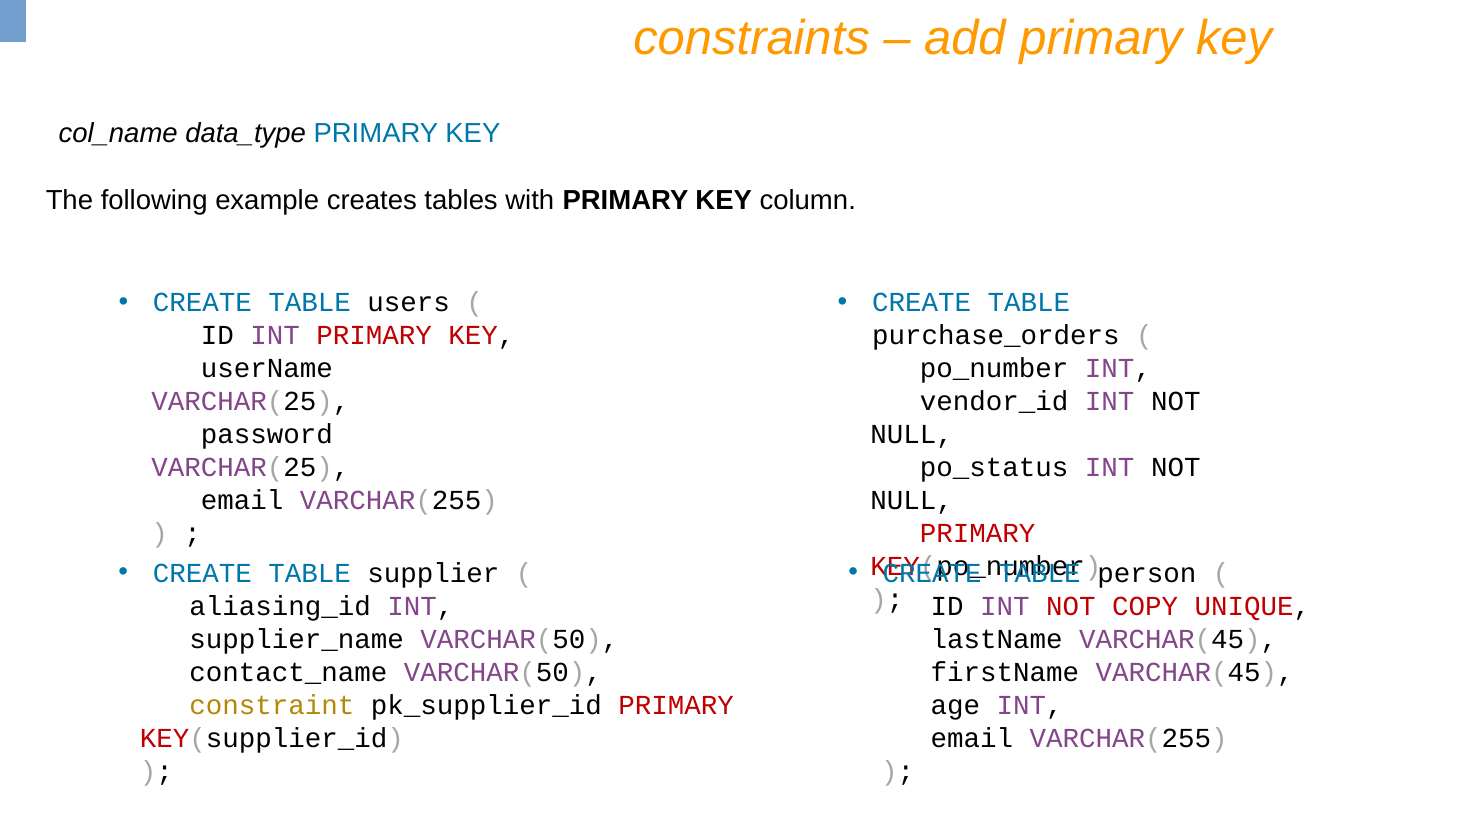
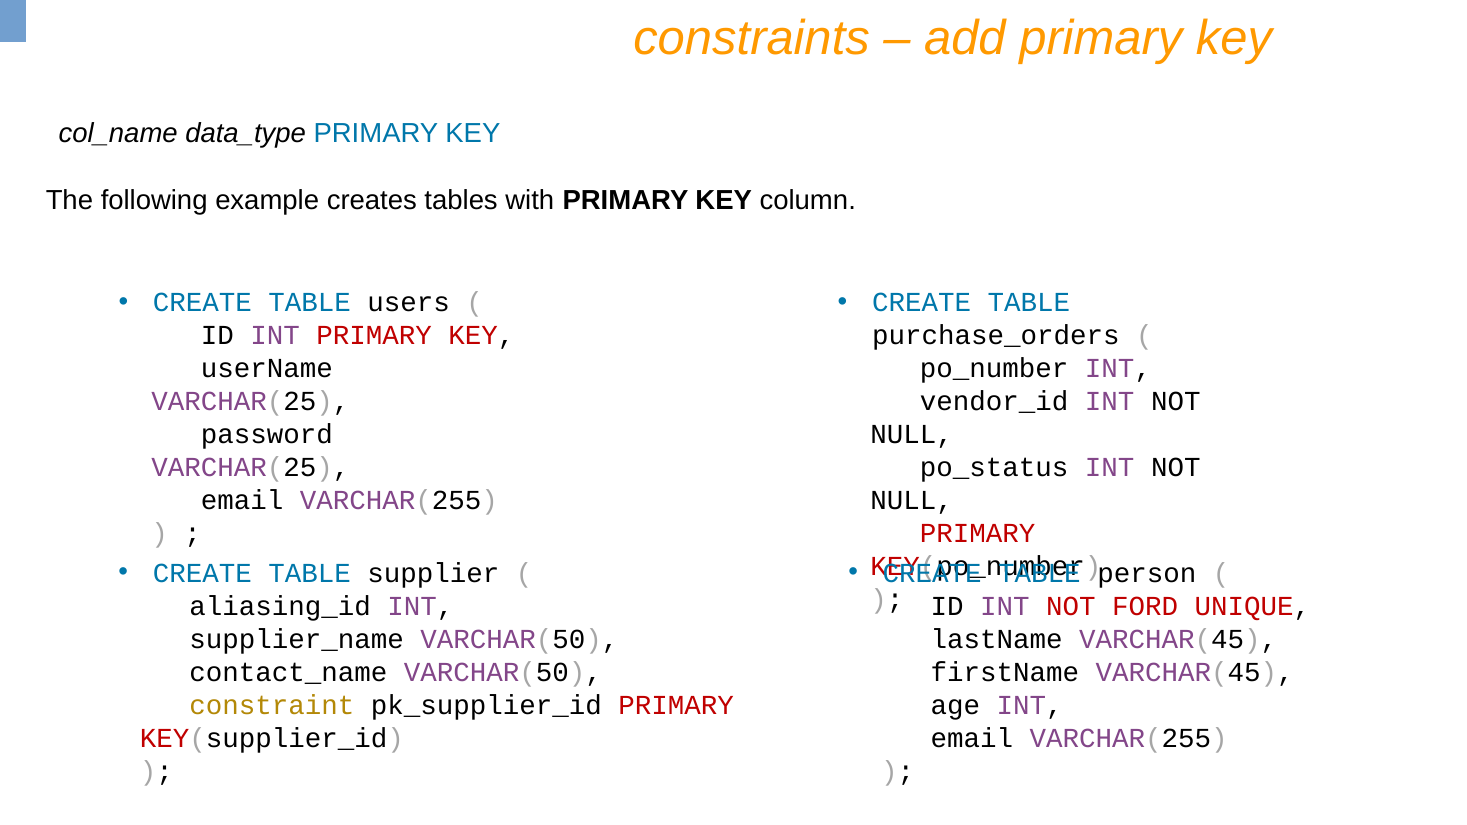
COPY: COPY -> FORD
